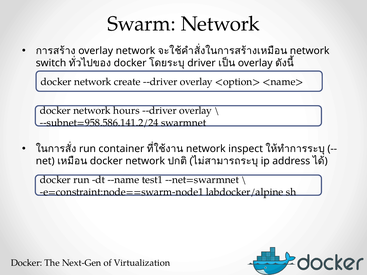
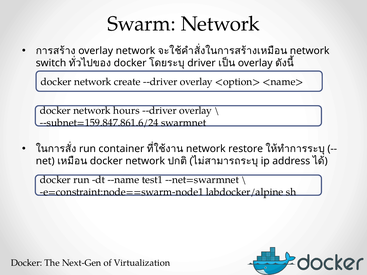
--subnet=958.586.141.2/24: --subnet=958.586.141.2/24 -> --subnet=159.847.861.6/24
inspect: inspect -> restore
